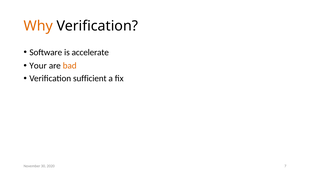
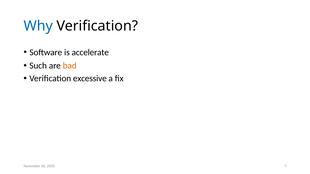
Why colour: orange -> blue
Your: Your -> Such
sufficient: sufficient -> excessive
